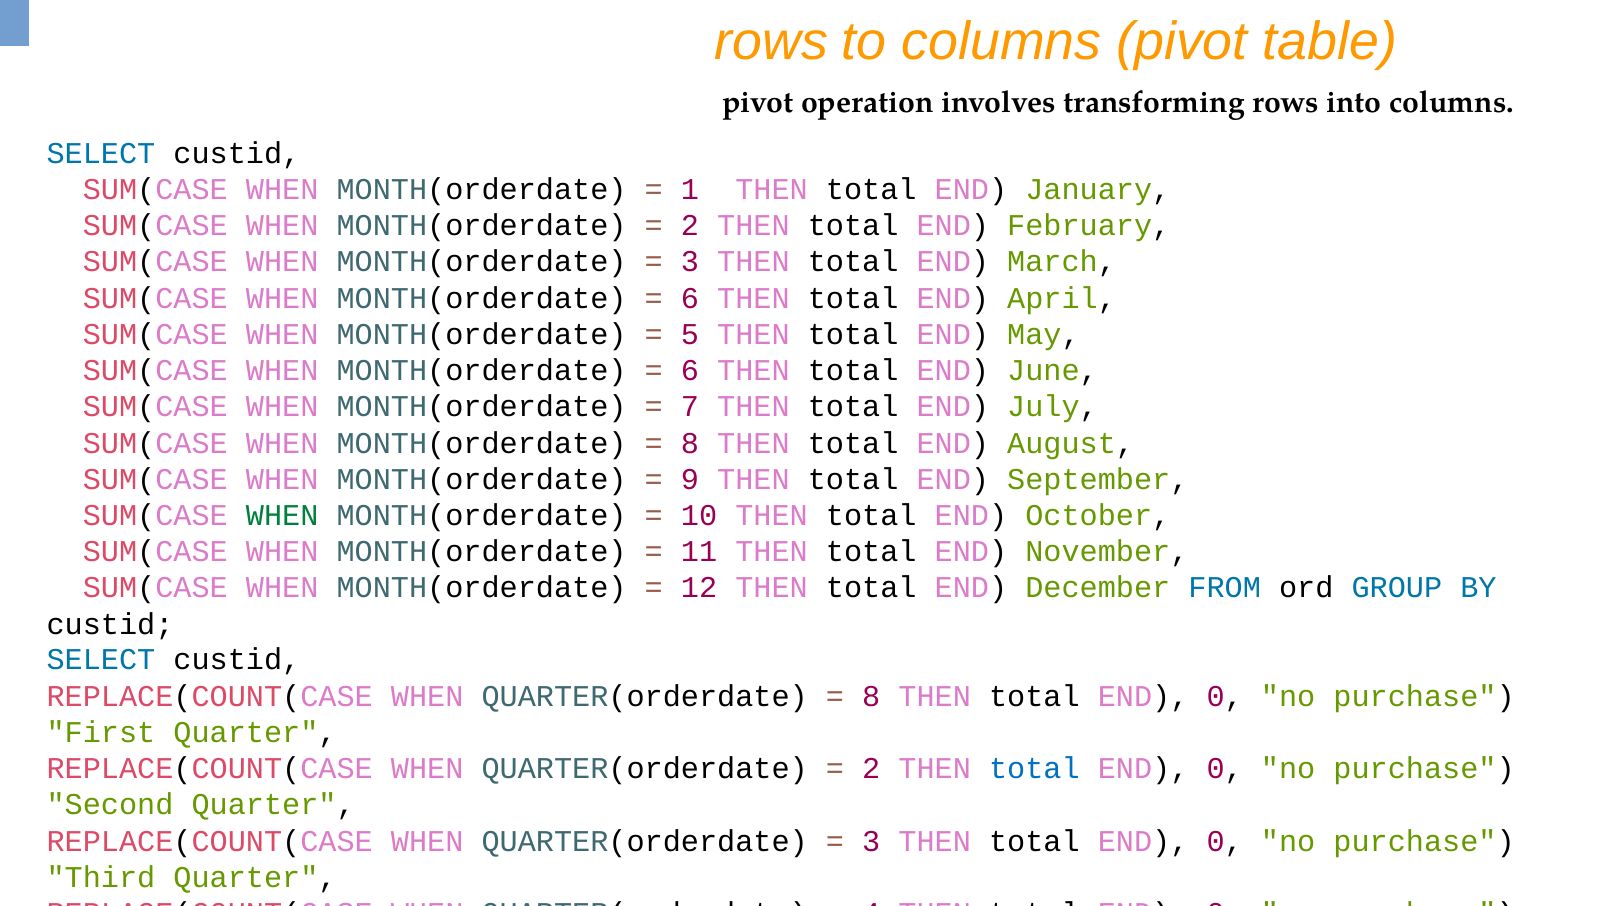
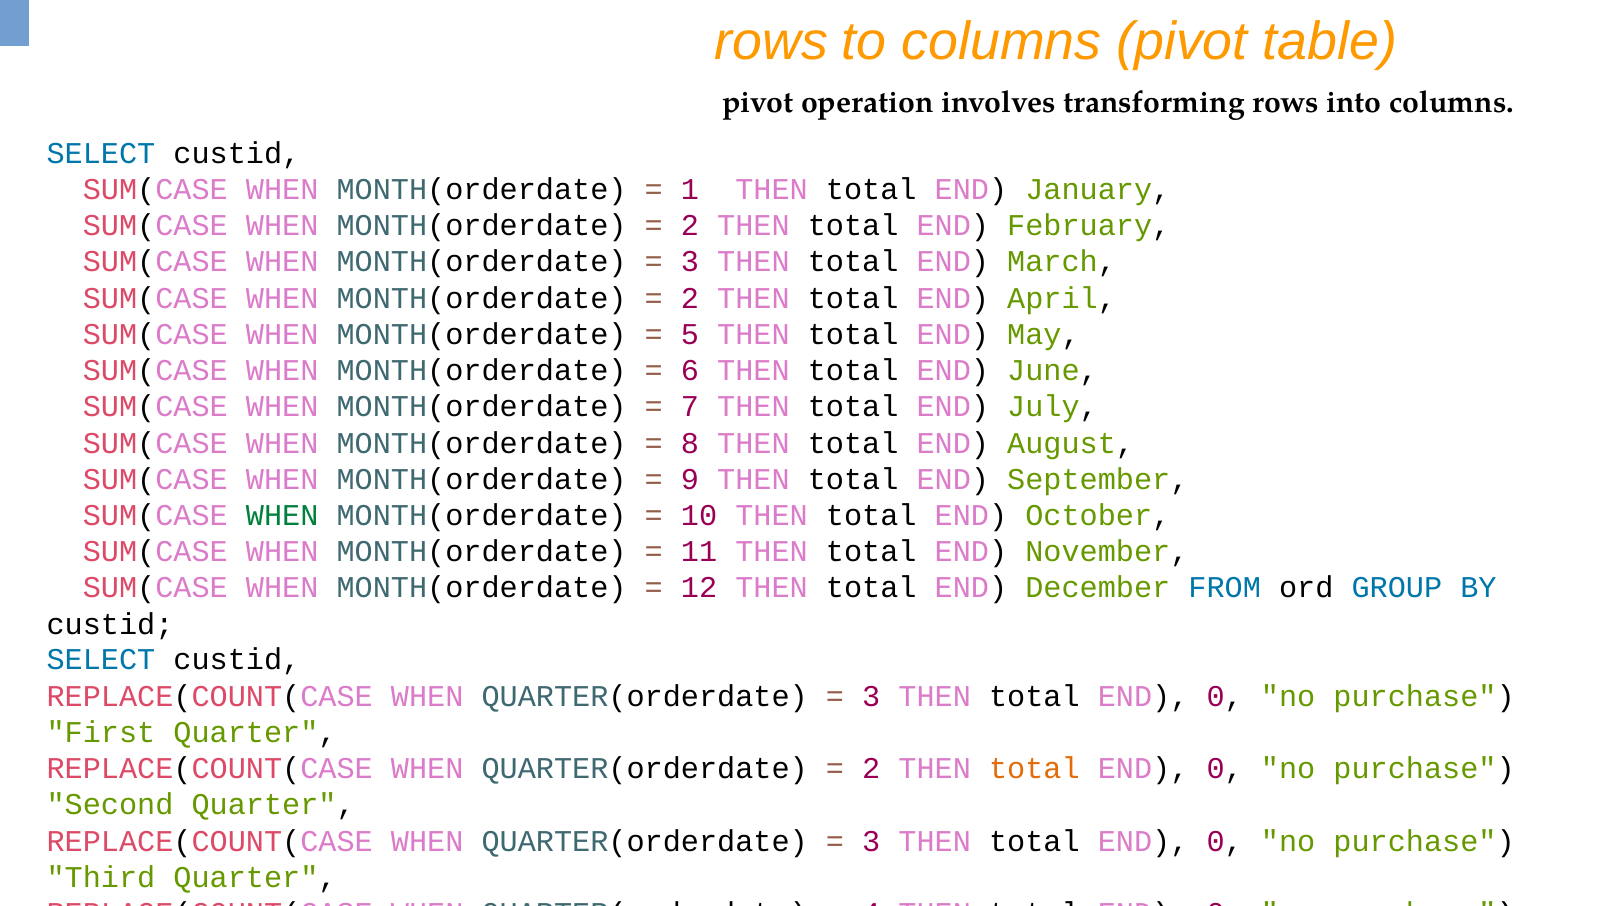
6 at (690, 298): 6 -> 2
8 at (871, 696): 8 -> 3
total at (1034, 769) colour: blue -> orange
